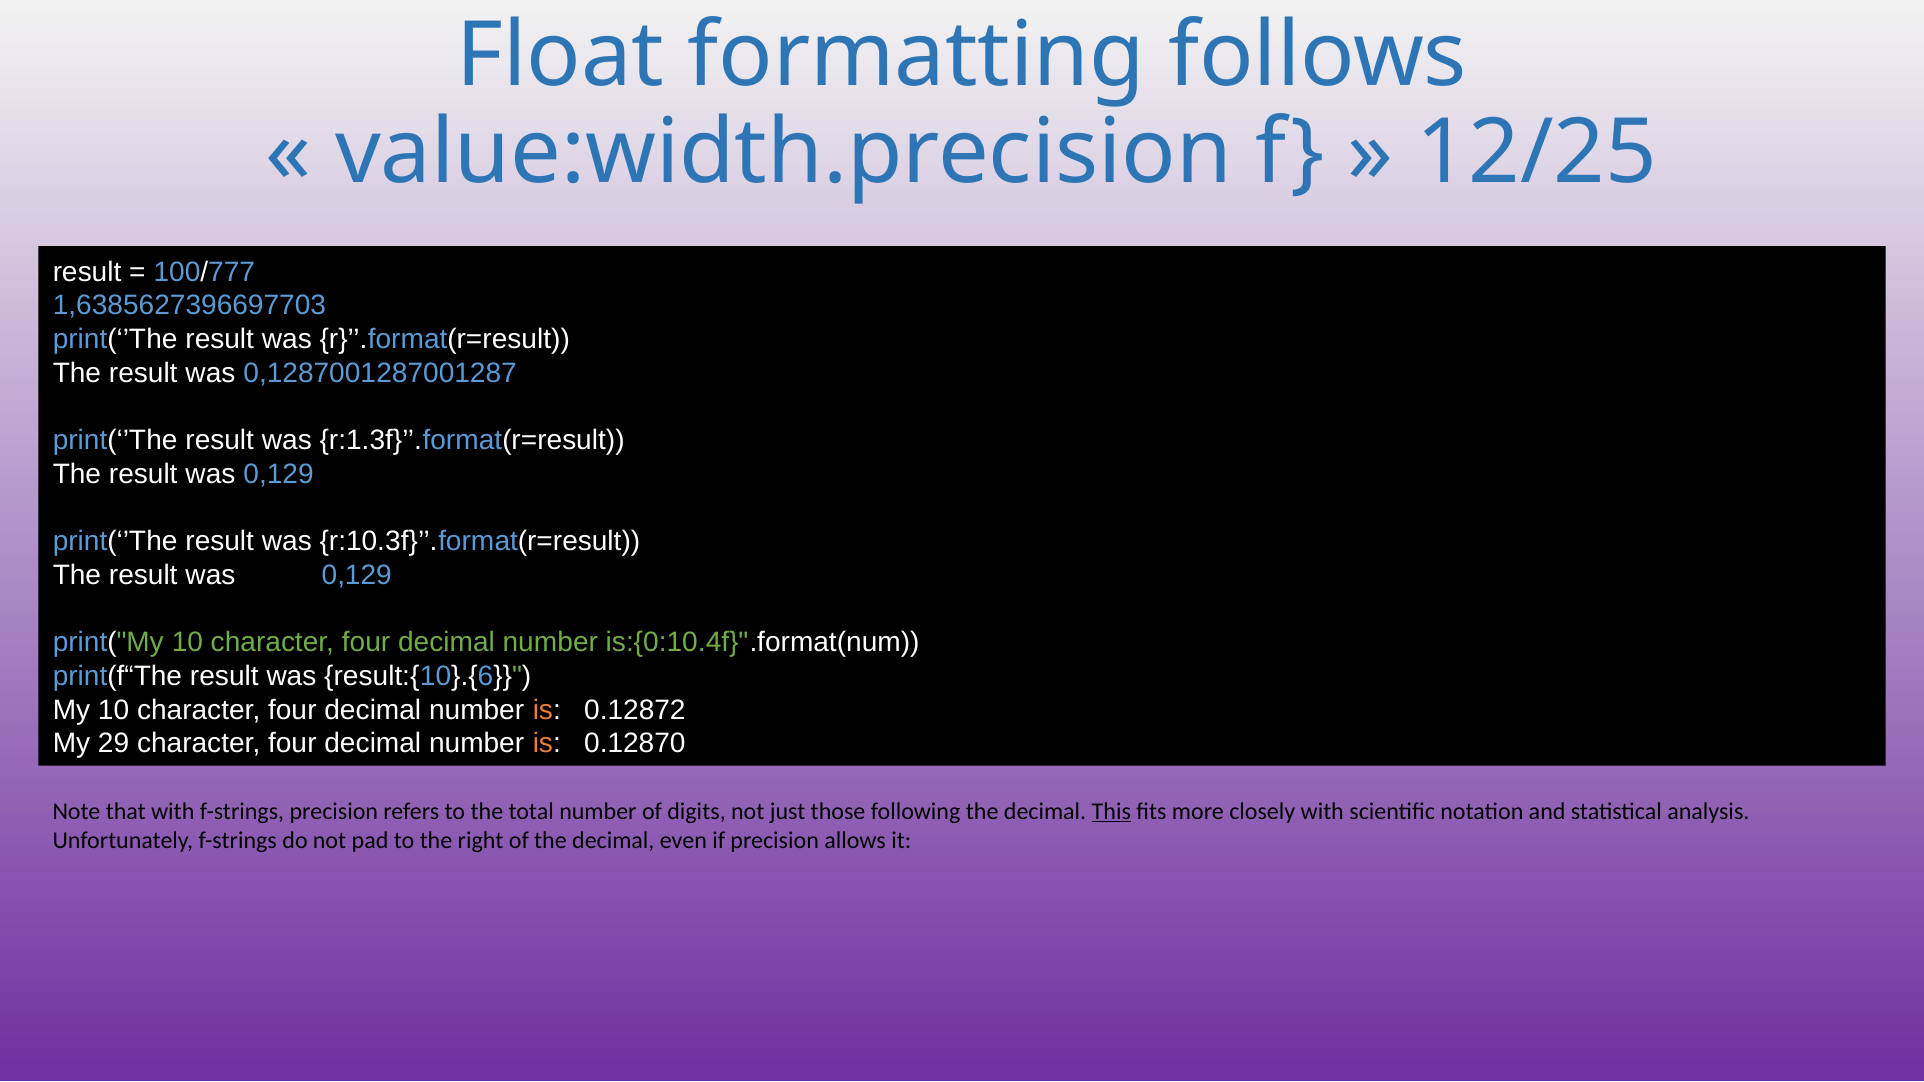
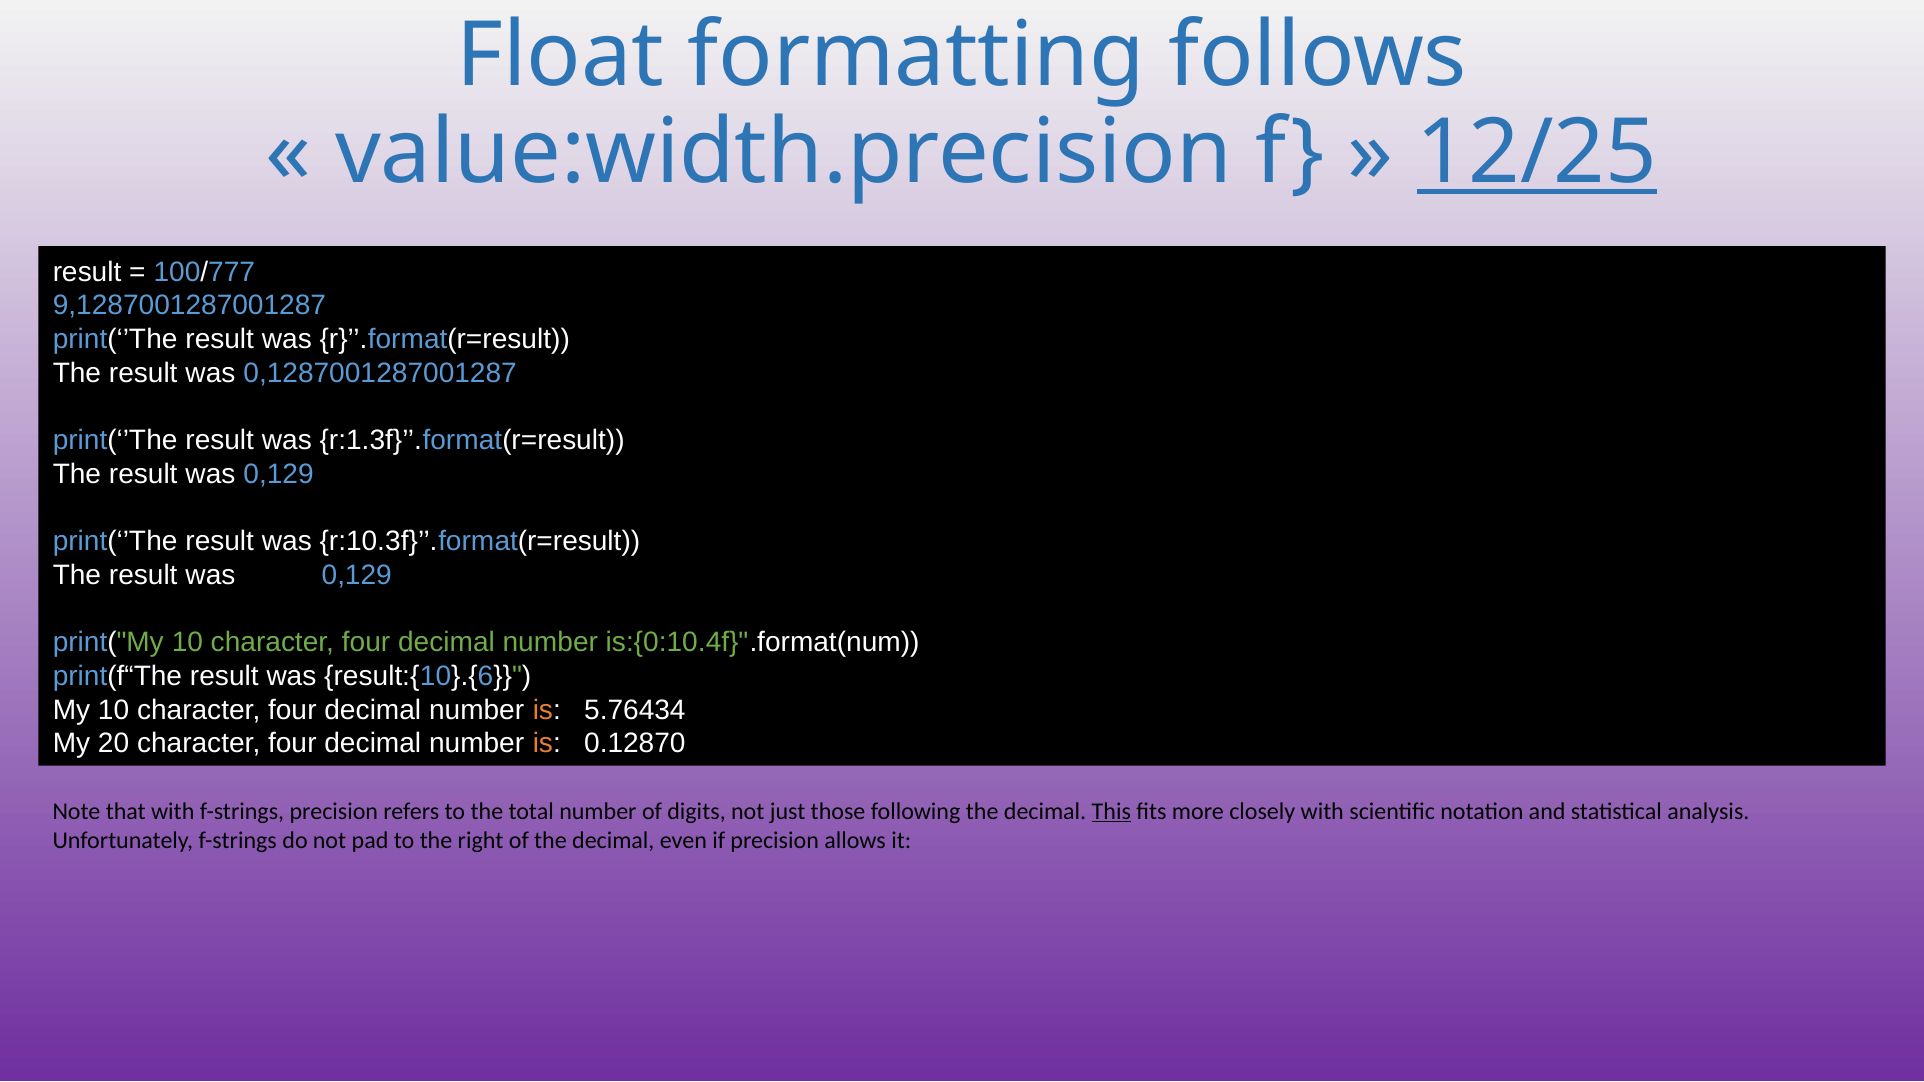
12/25 underline: none -> present
1,6385627396697703: 1,6385627396697703 -> 9,1287001287001287
0.12872: 0.12872 -> 5.76434
29: 29 -> 20
